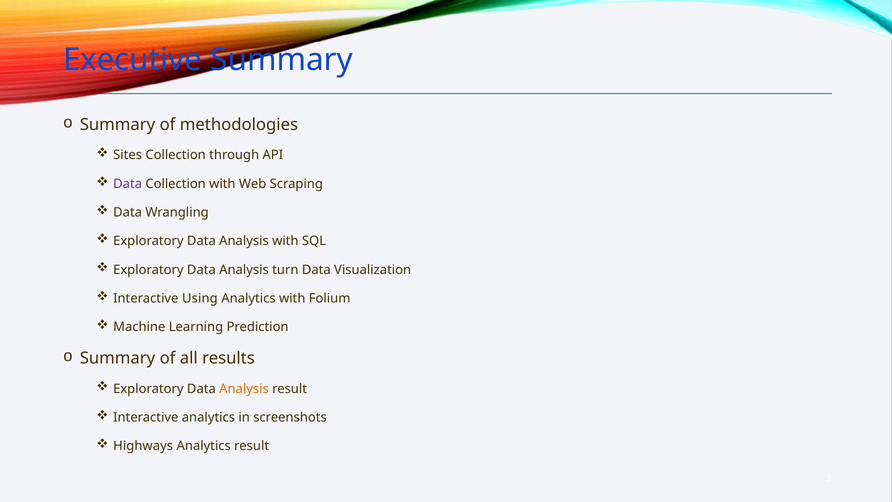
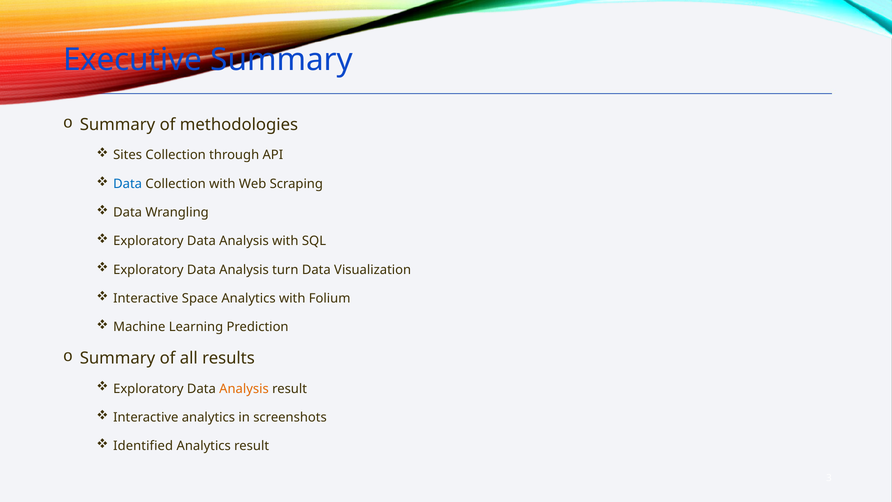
Data at (128, 184) colour: purple -> blue
Using: Using -> Space
Highways: Highways -> Identified
